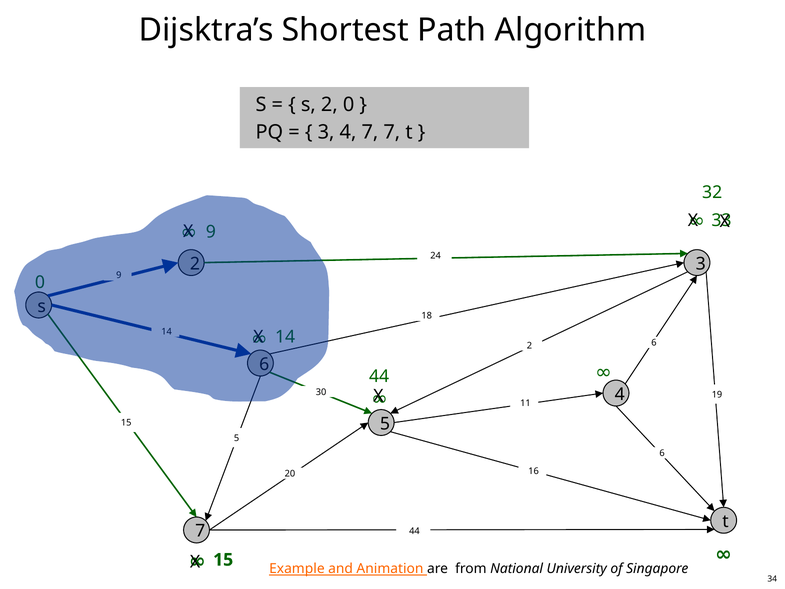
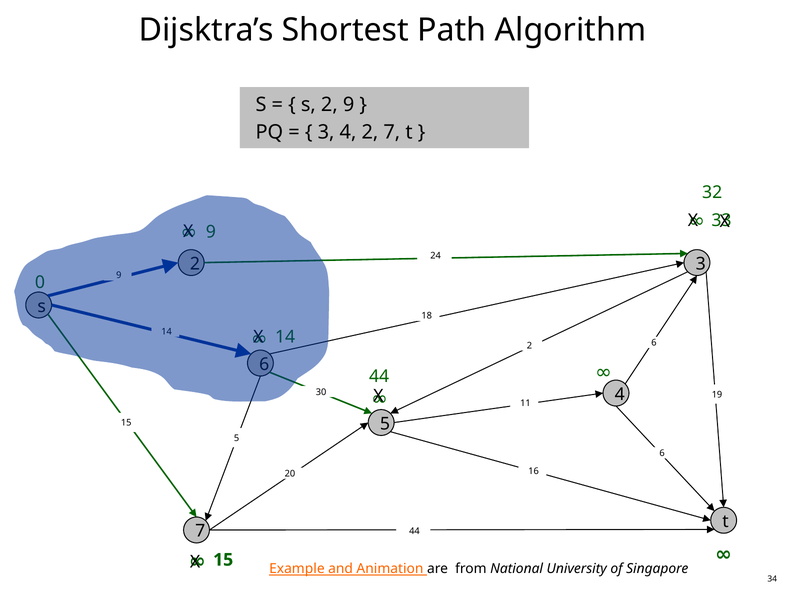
s 2 0: 0 -> 9
4 7: 7 -> 2
